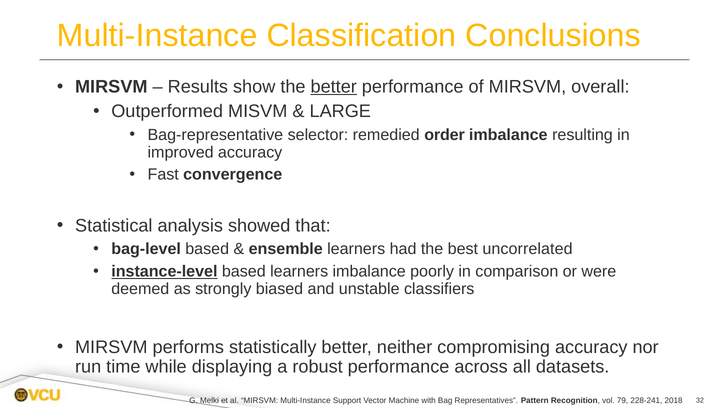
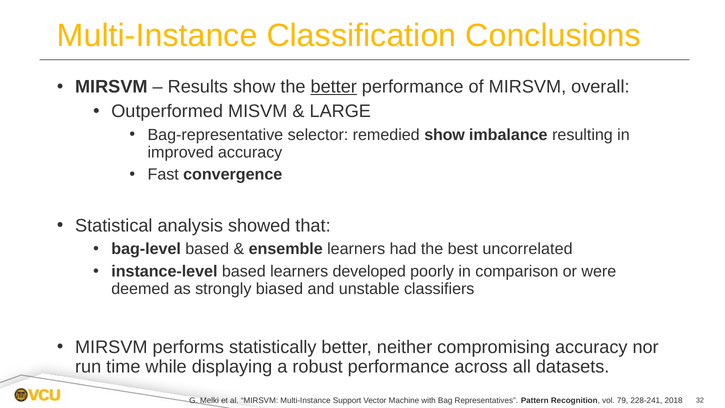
remedied order: order -> show
instance-level underline: present -> none
learners imbalance: imbalance -> developed
